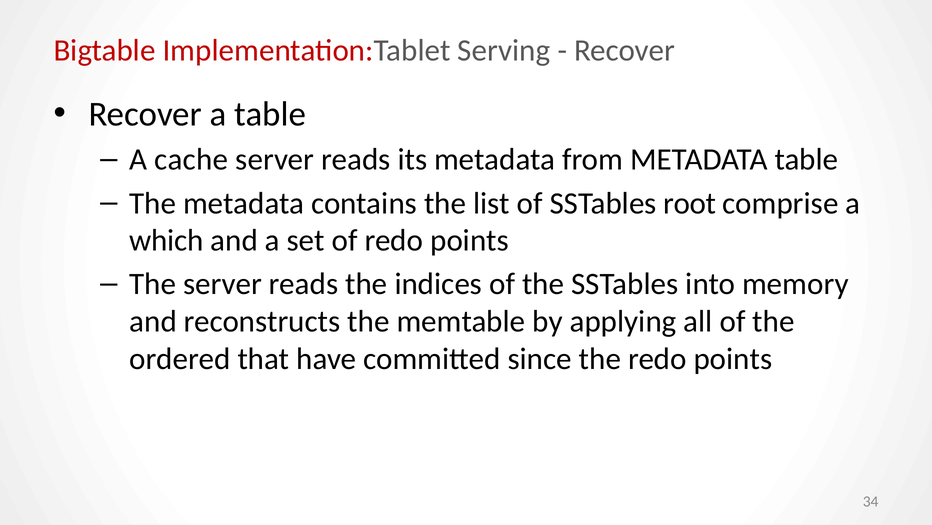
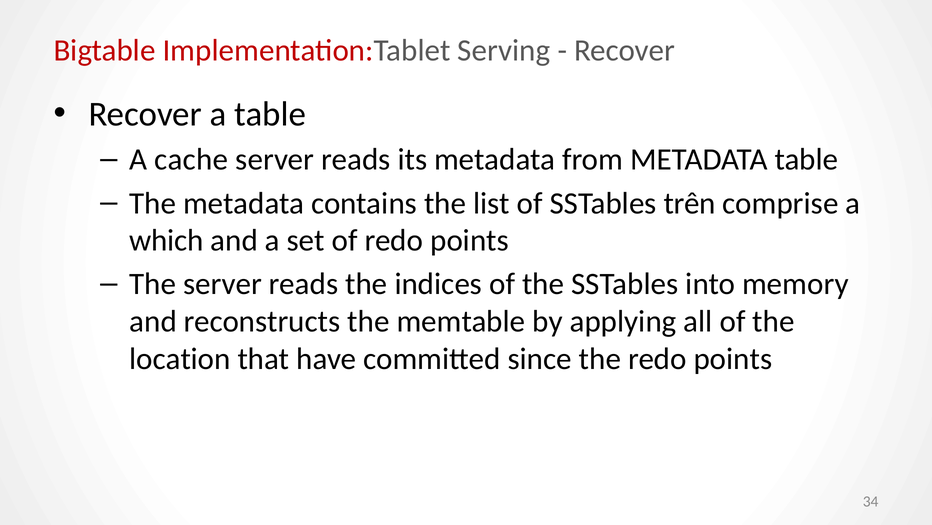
root: root -> trên
ordered: ordered -> location
